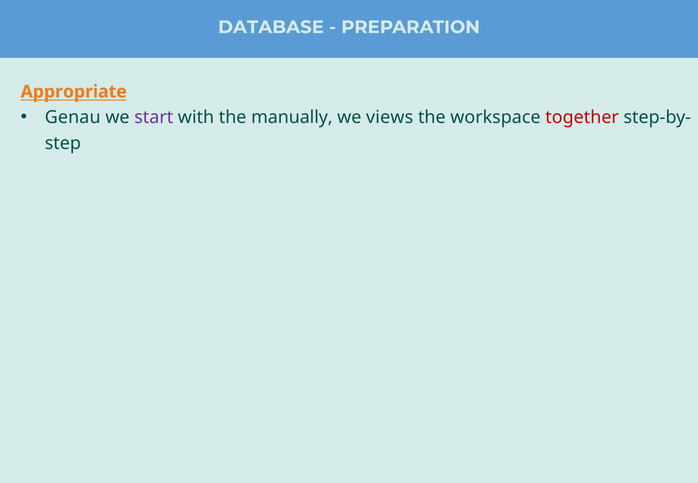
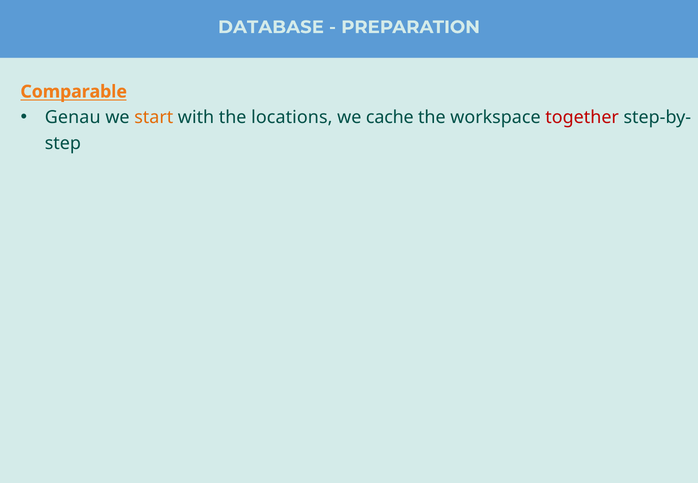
Appropriate: Appropriate -> Comparable
start colour: purple -> orange
manually: manually -> locations
views: views -> cache
